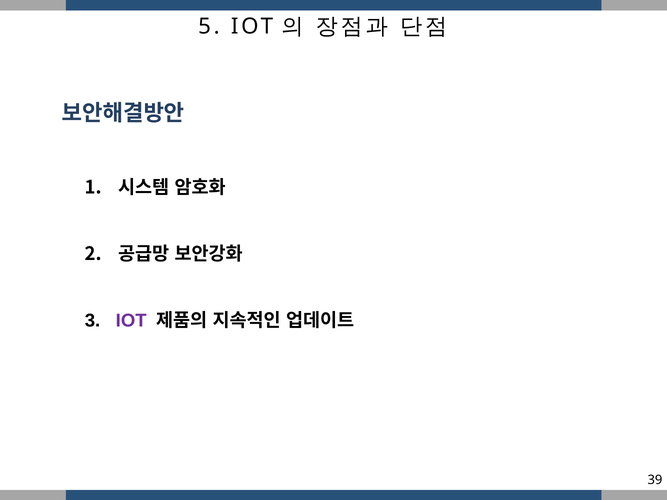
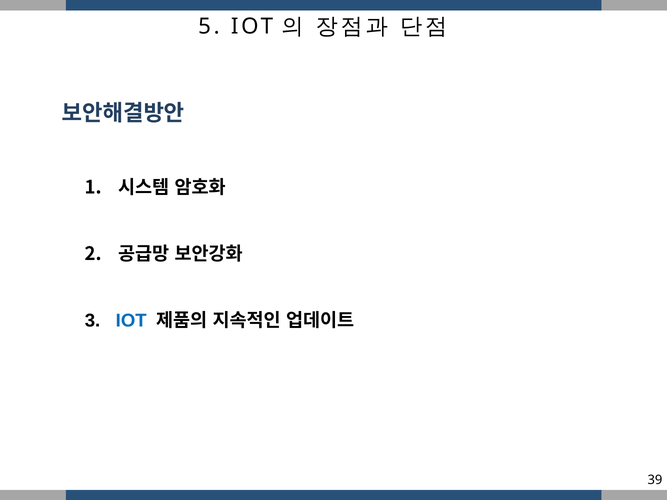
IOT at (131, 321) colour: purple -> blue
